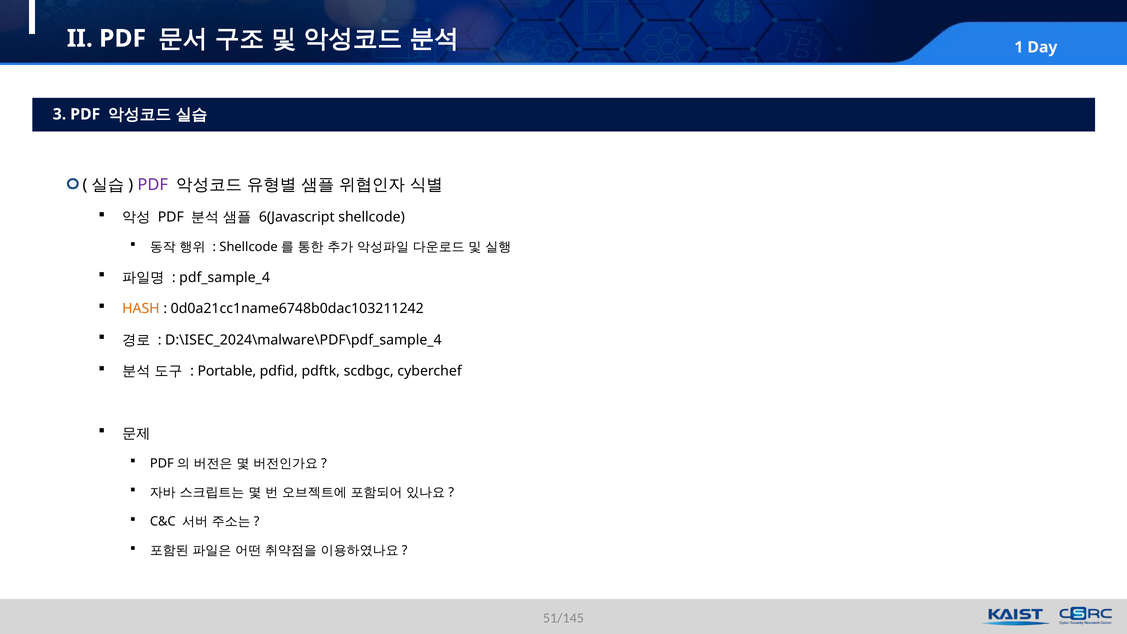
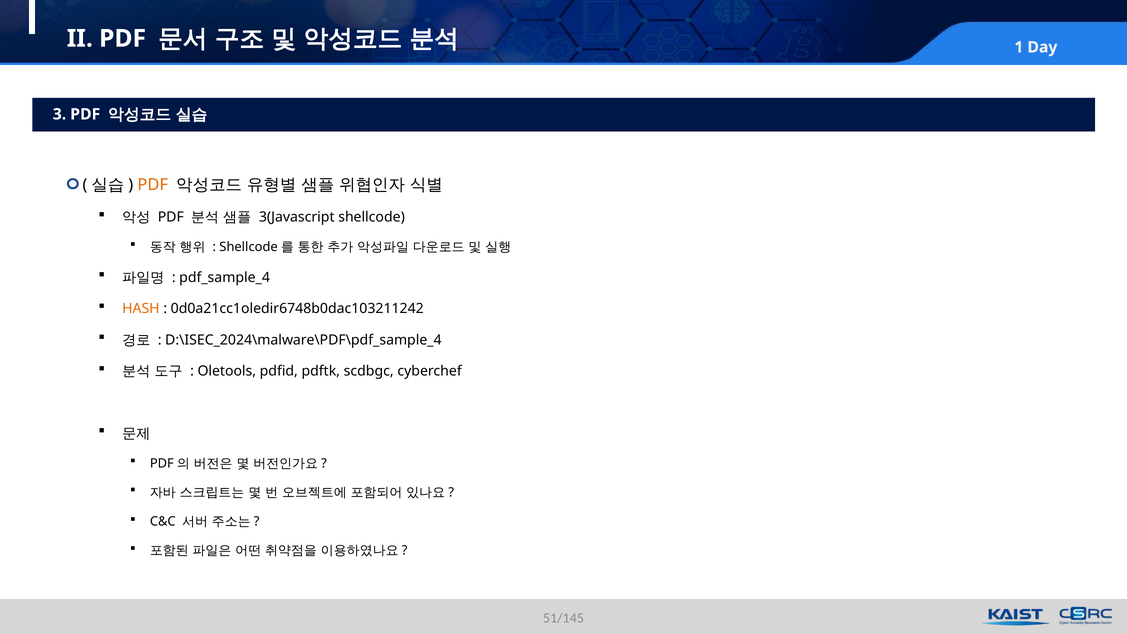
PDF at (153, 185) colour: purple -> orange
6(Javascript: 6(Javascript -> 3(Javascript
0d0a21cc1name6748b0dac103211242: 0d0a21cc1name6748b0dac103211242 -> 0d0a21cc1oledir6748b0dac103211242
Portable: Portable -> Oletools
